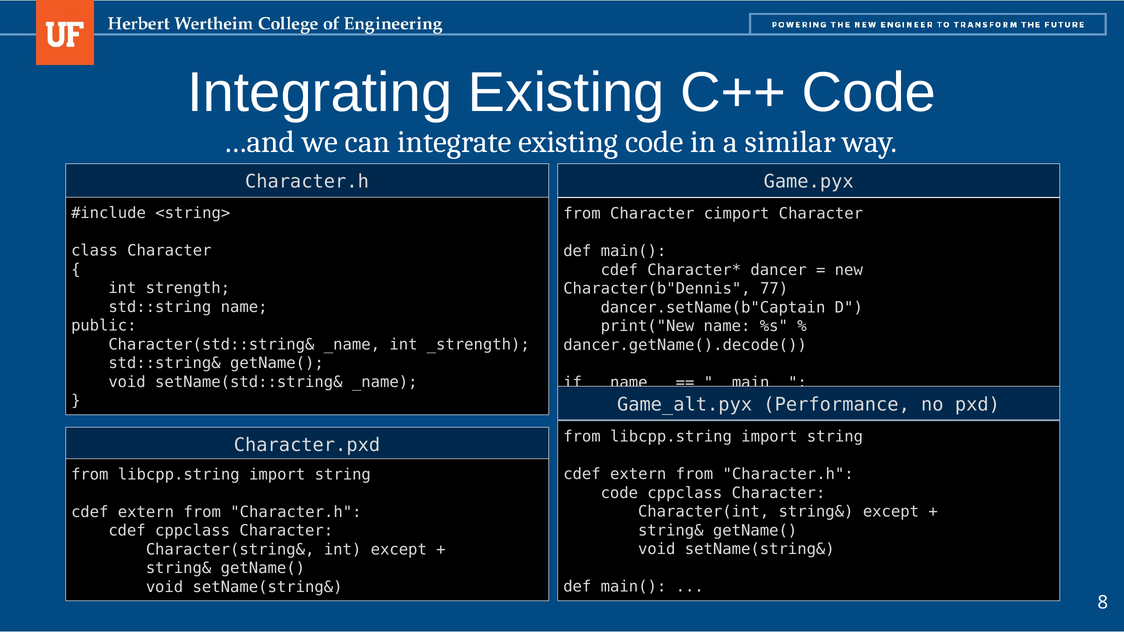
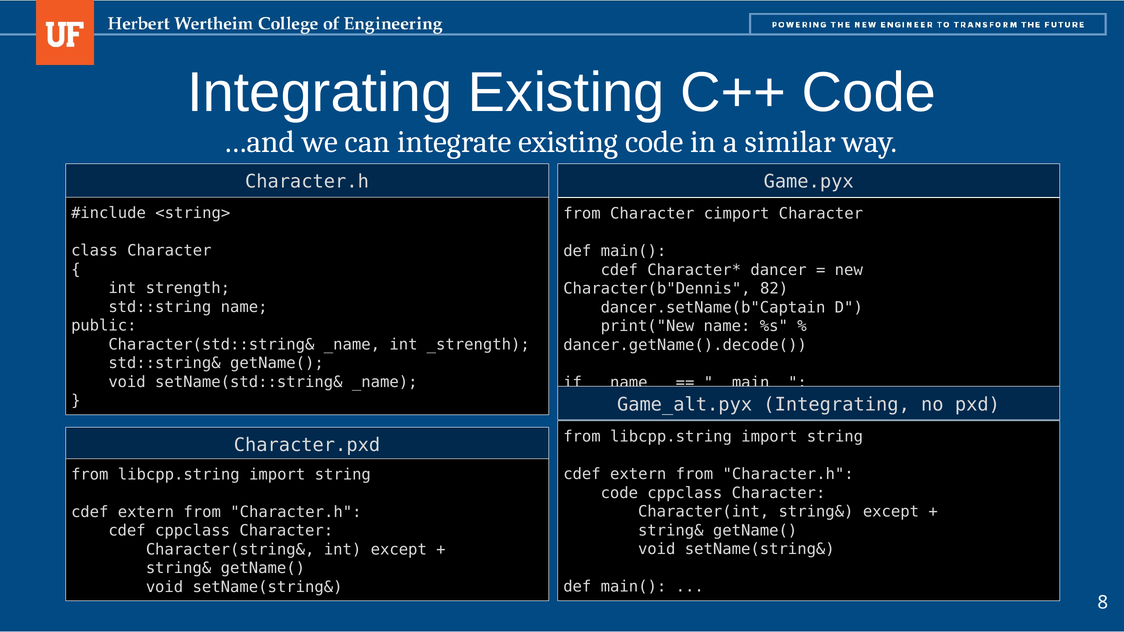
77: 77 -> 82
Performance at (837, 405): Performance -> Integrating
